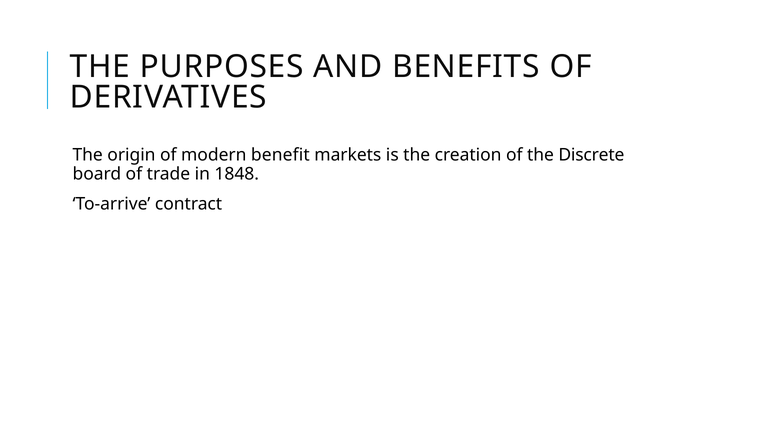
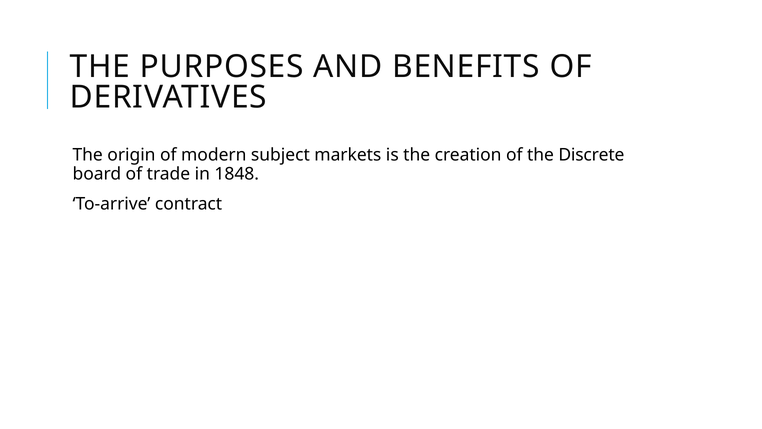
benefit: benefit -> subject
